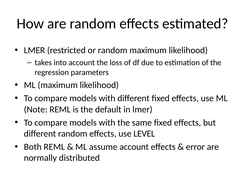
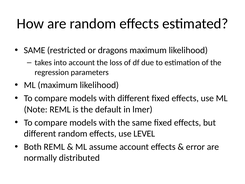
LMER at (34, 50): LMER -> SAME
or random: random -> dragons
